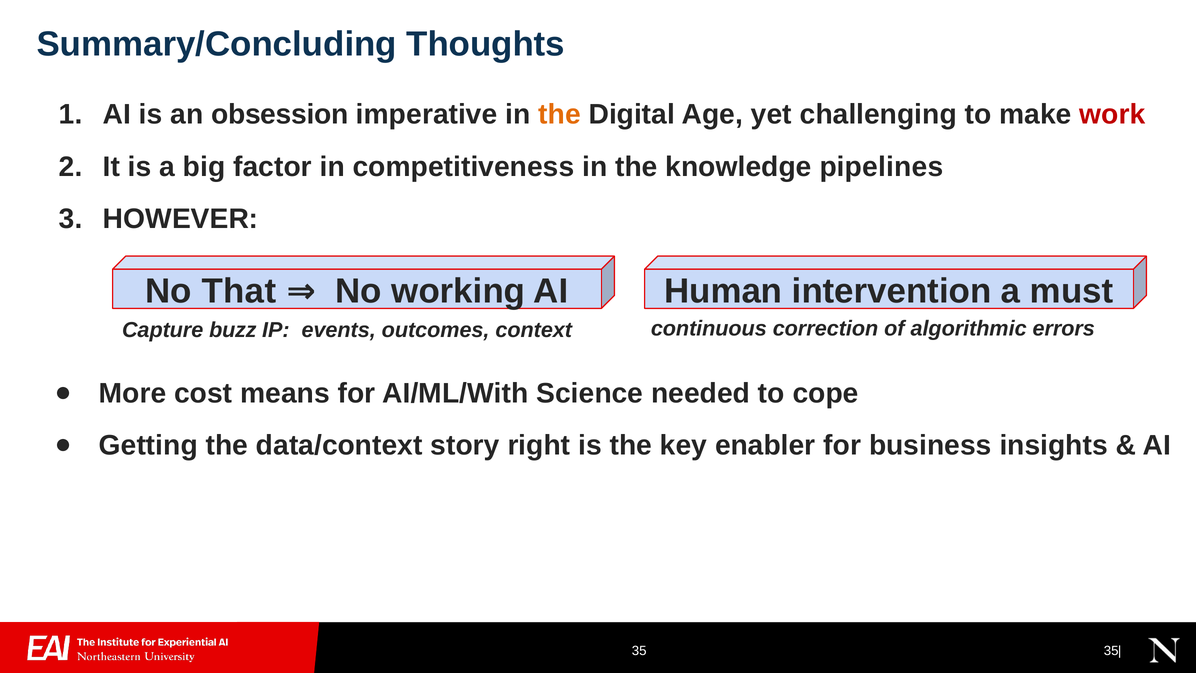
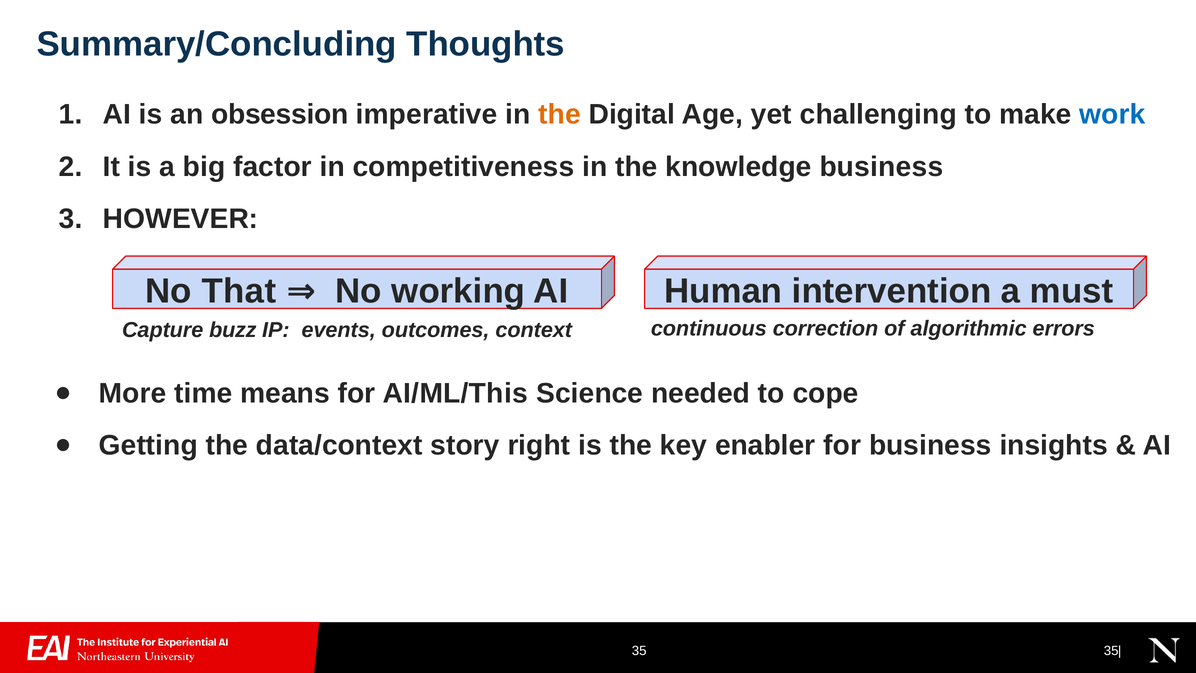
work colour: red -> blue
knowledge pipelines: pipelines -> business
cost: cost -> time
AI/ML/With: AI/ML/With -> AI/ML/This
